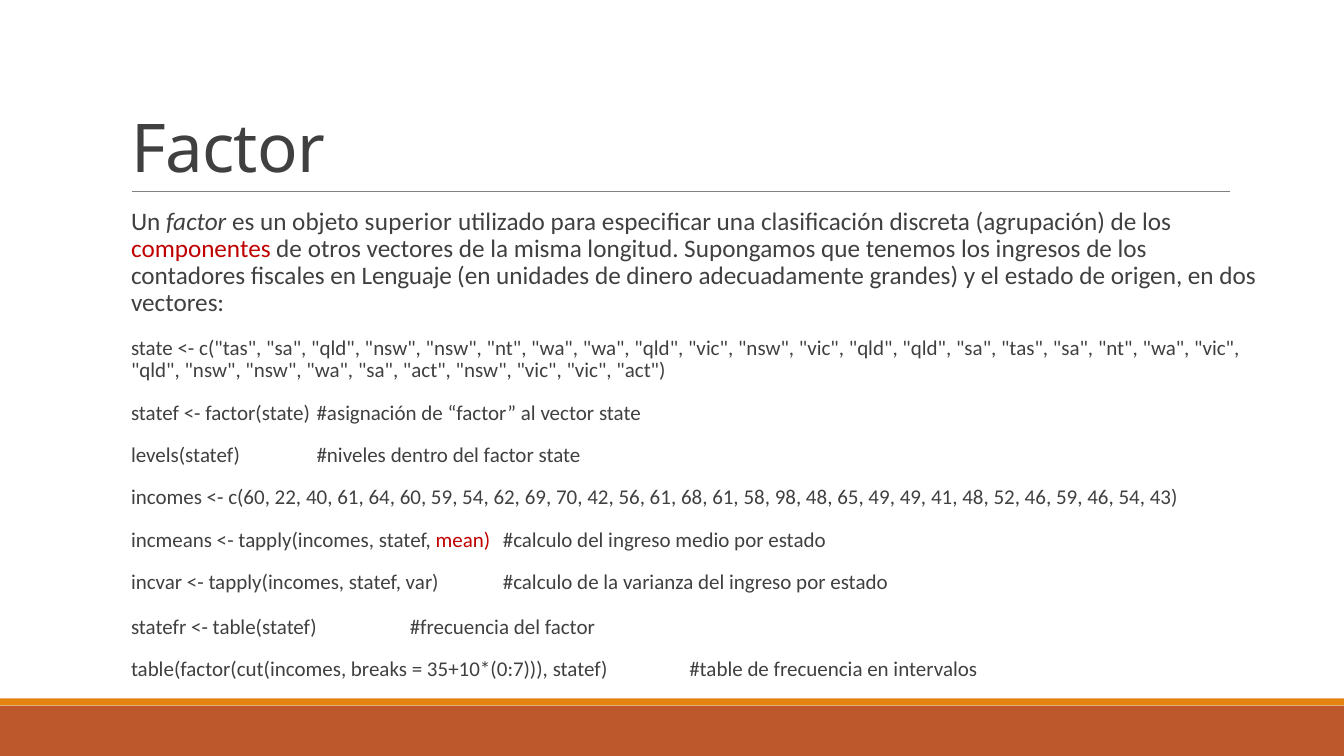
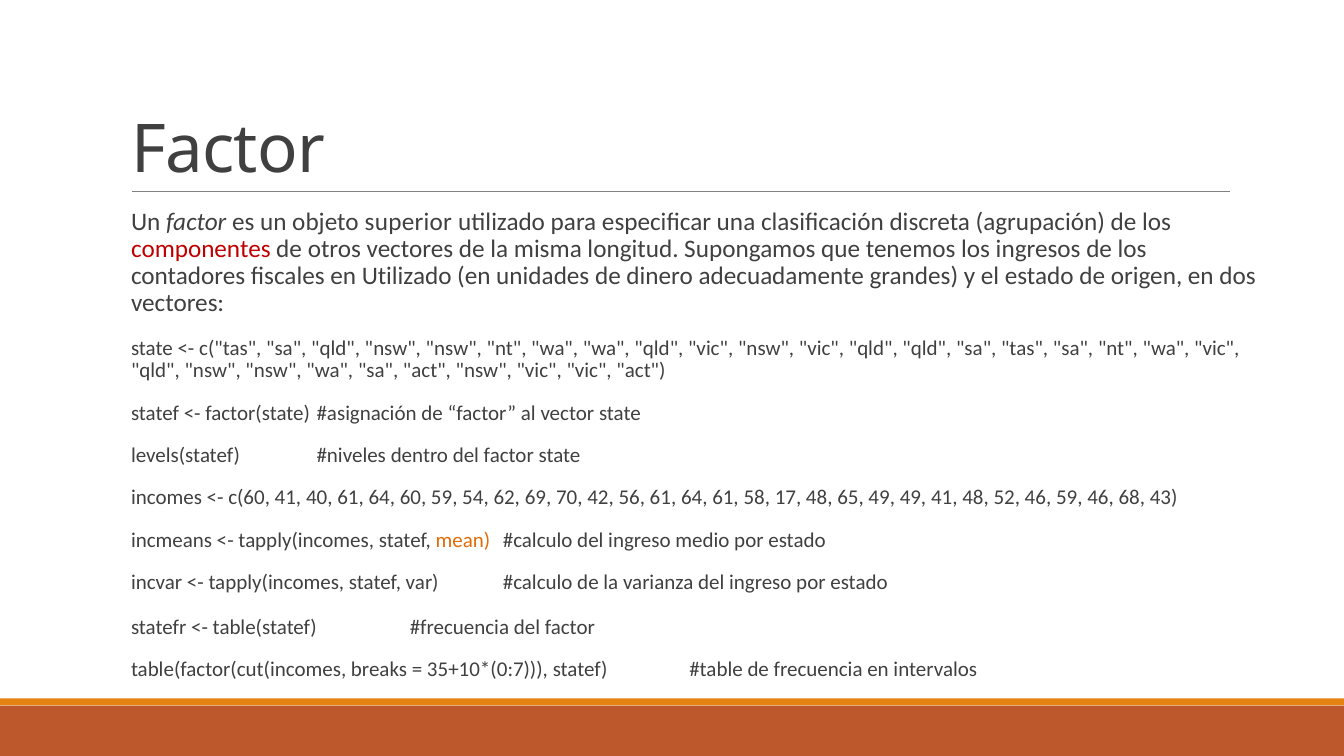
en Lenguaje: Lenguaje -> Utilizado
c(60 22: 22 -> 41
56 61 68: 68 -> 64
98: 98 -> 17
46 54: 54 -> 68
mean colour: red -> orange
